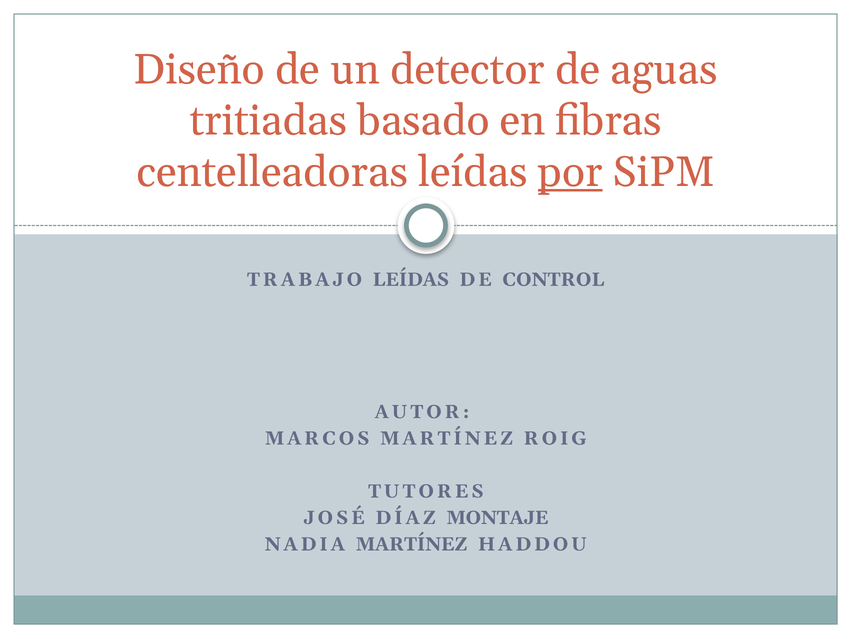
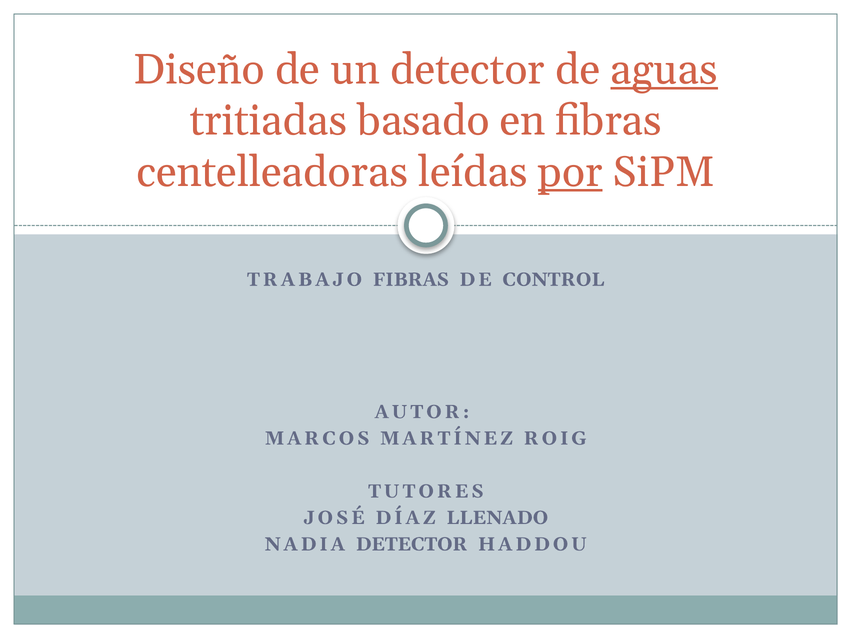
aguas underline: none -> present
TRABAJO LEÍDAS: LEÍDAS -> FIBRAS
MONTAJE: MONTAJE -> LLENADO
NADIA MARTÍNEZ: MARTÍNEZ -> DETECTOR
